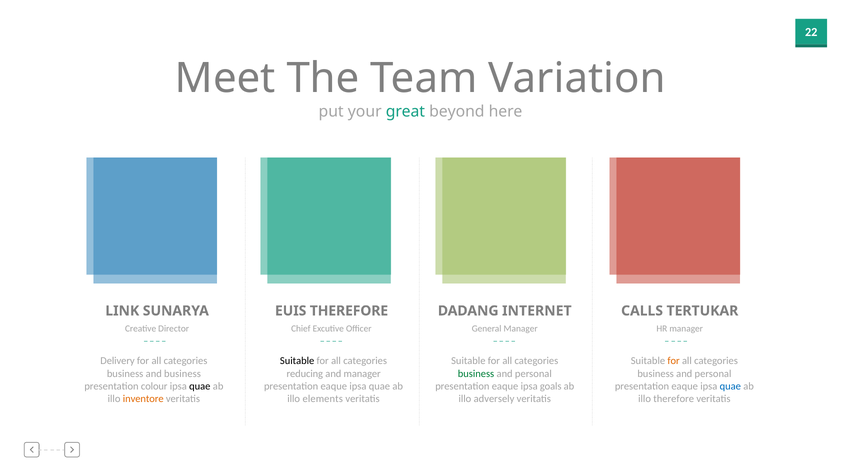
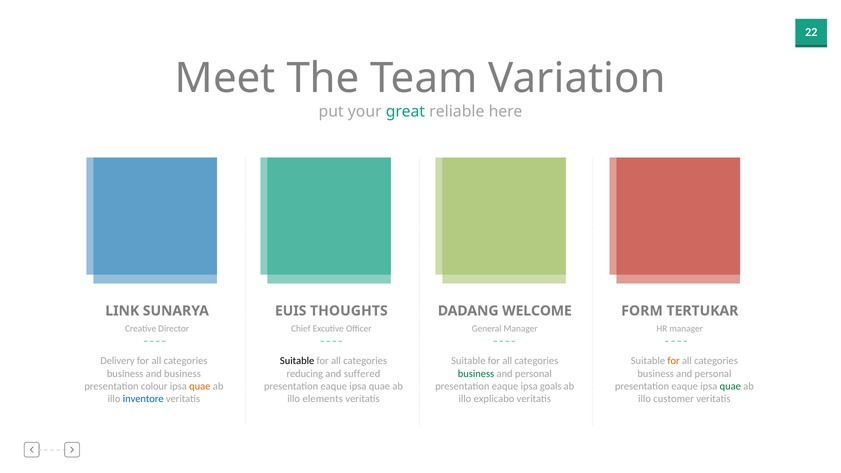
beyond: beyond -> reliable
EUIS THEREFORE: THEREFORE -> THOUGHTS
INTERNET: INTERNET -> WELCOME
CALLS: CALLS -> FORM
and manager: manager -> suffered
quae at (200, 386) colour: black -> orange
quae at (730, 386) colour: blue -> green
inventore colour: orange -> blue
adversely: adversely -> explicabo
illo therefore: therefore -> customer
